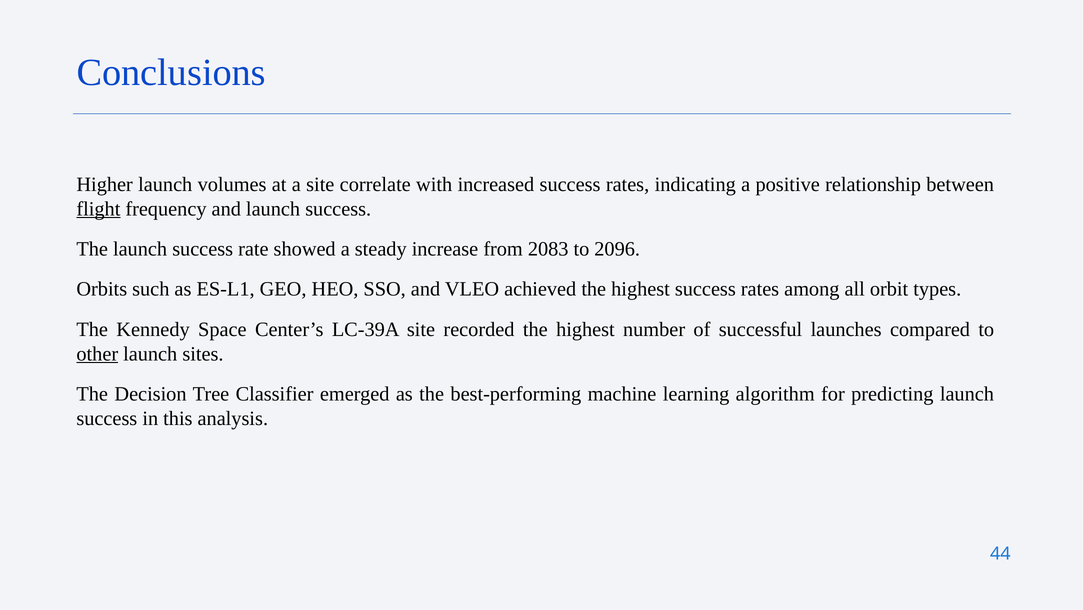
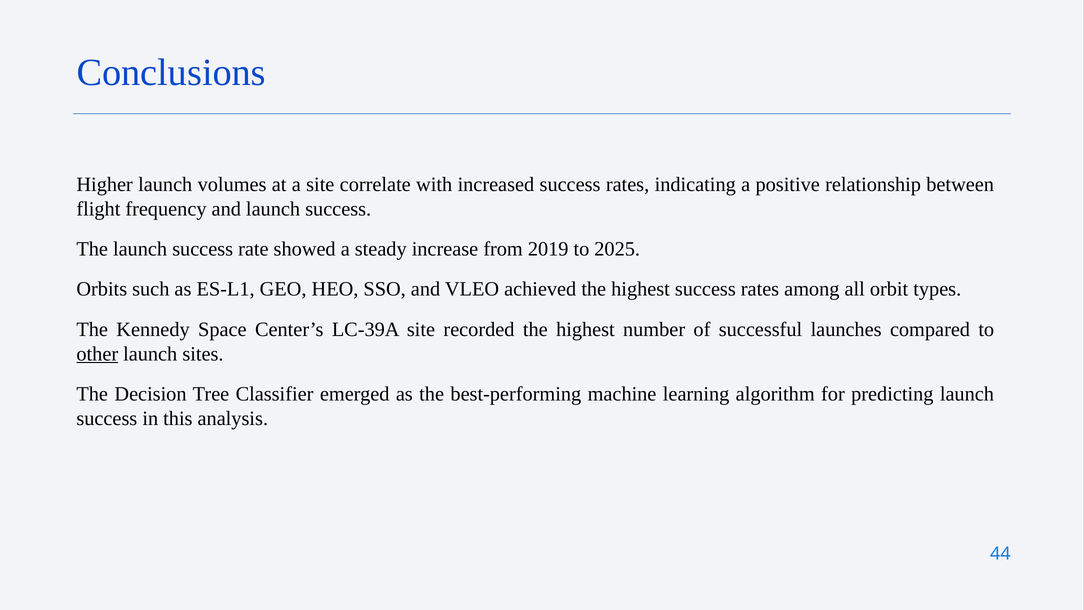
flight underline: present -> none
2083: 2083 -> 2019
2096: 2096 -> 2025
